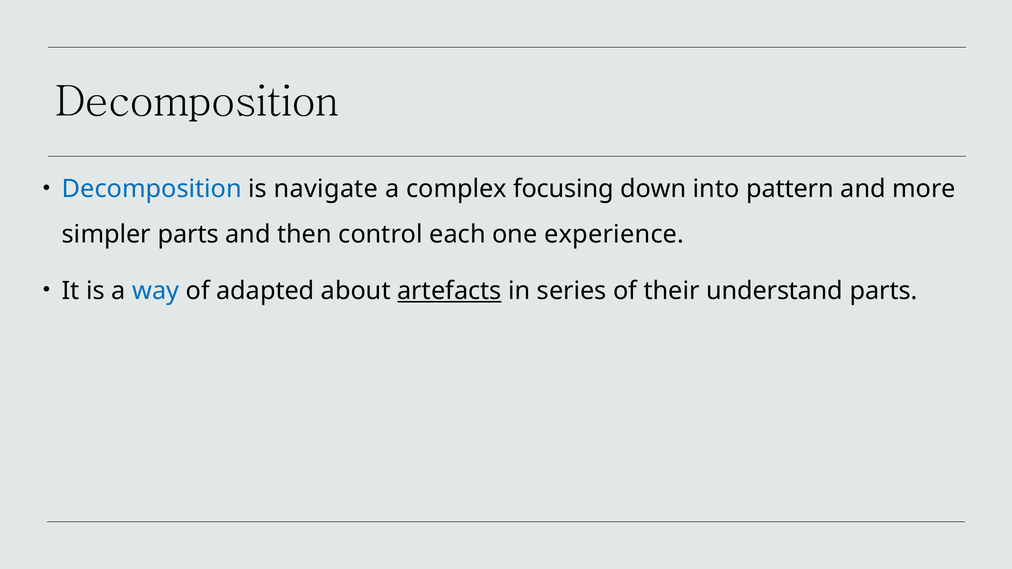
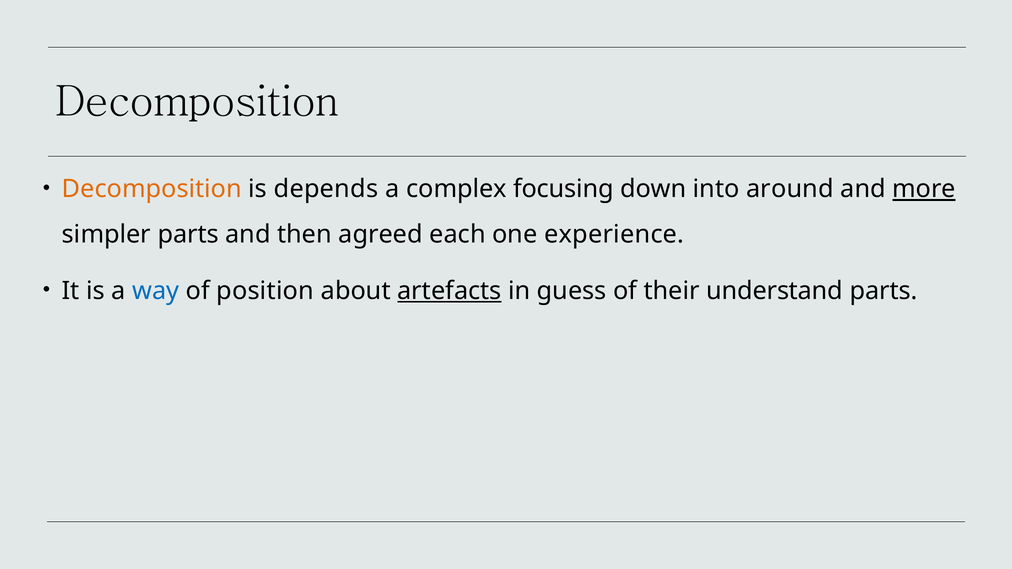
Decomposition at (152, 189) colour: blue -> orange
navigate: navigate -> depends
pattern: pattern -> around
more underline: none -> present
control: control -> agreed
adapted: adapted -> position
series: series -> guess
